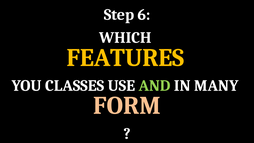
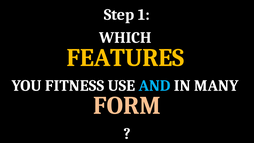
6: 6 -> 1
CLASSES: CLASSES -> FITNESS
AND colour: light green -> light blue
